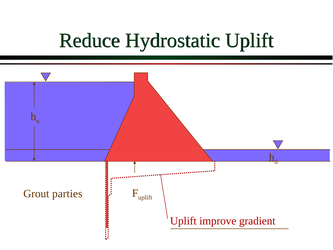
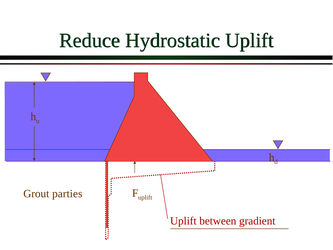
improve: improve -> between
